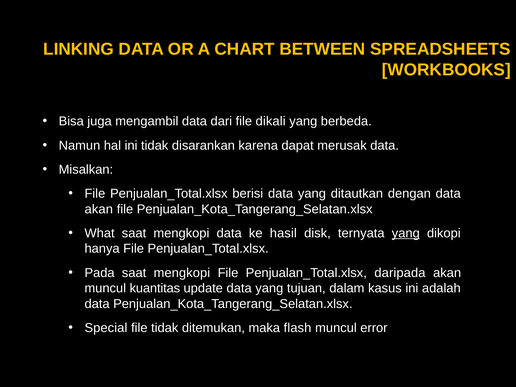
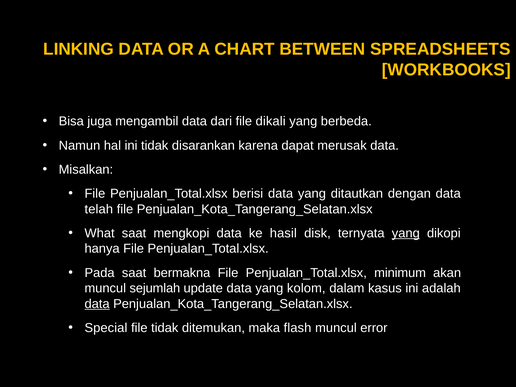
akan at (99, 209): akan -> telah
Pada saat mengkopi: mengkopi -> bermakna
daripada: daripada -> minimum
kuantitas: kuantitas -> sejumlah
tujuan: tujuan -> kolom
data at (97, 304) underline: none -> present
